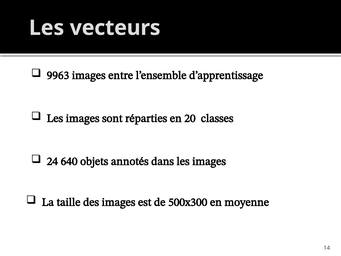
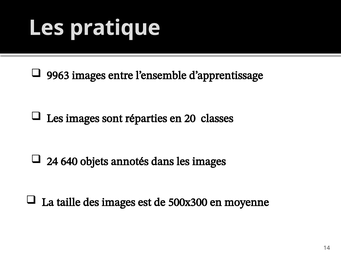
vecteurs: vecteurs -> pratique
